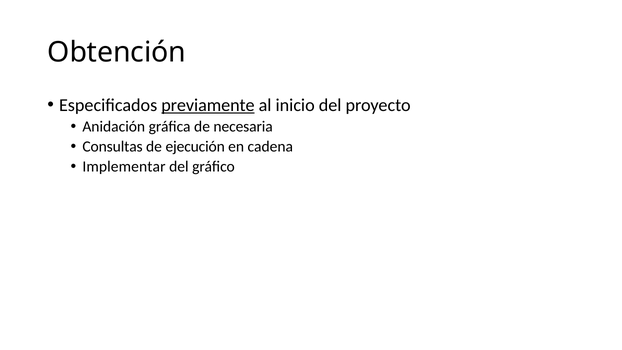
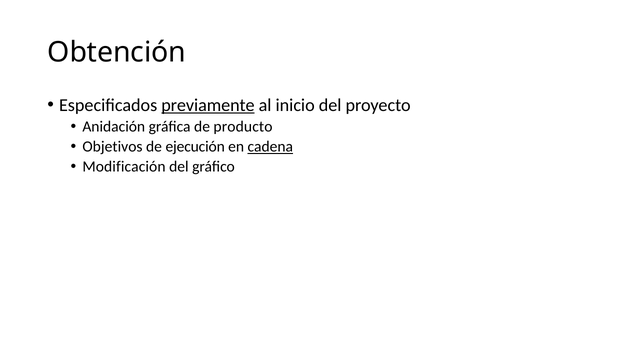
necesaria: necesaria -> producto
Consultas: Consultas -> Objetivos
cadena underline: none -> present
Implementar: Implementar -> Modificación
